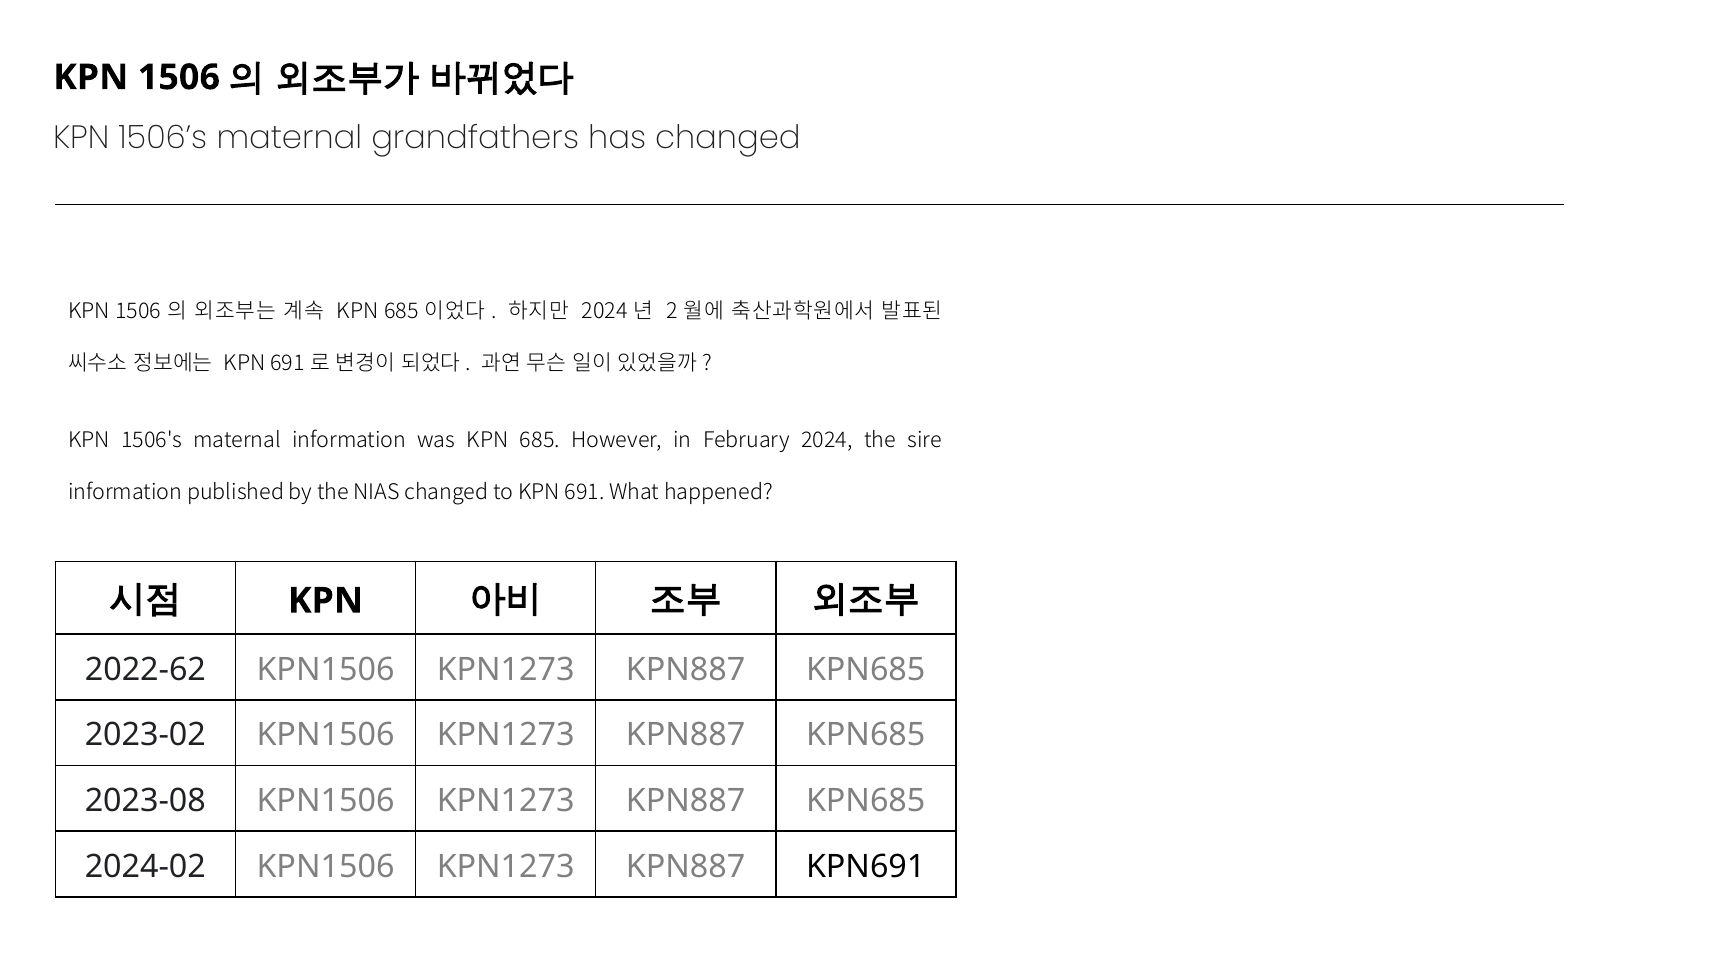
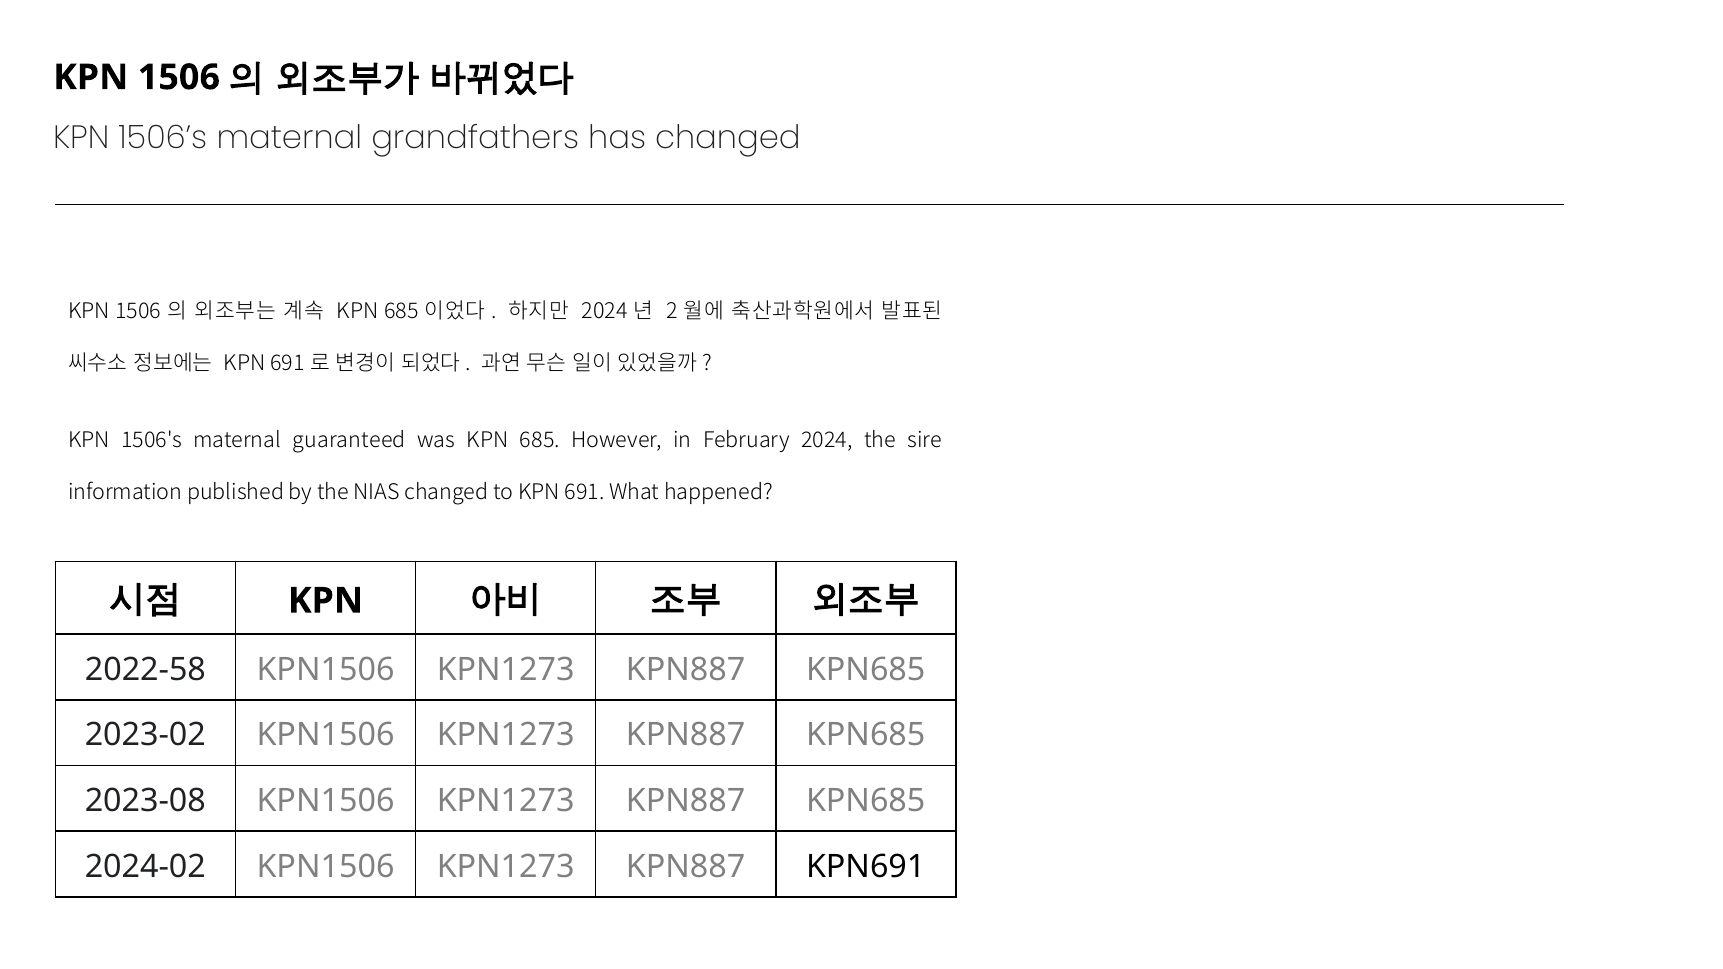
maternal information: information -> guaranteed
2022-62: 2022-62 -> 2022-58
